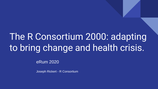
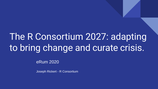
2000: 2000 -> 2027
health: health -> curate
